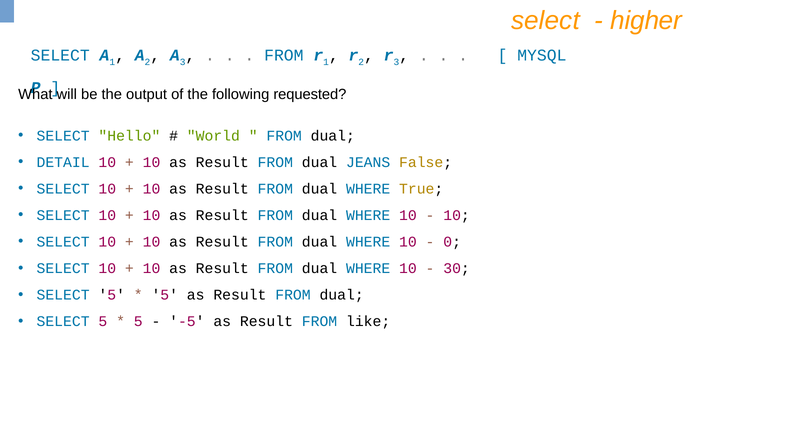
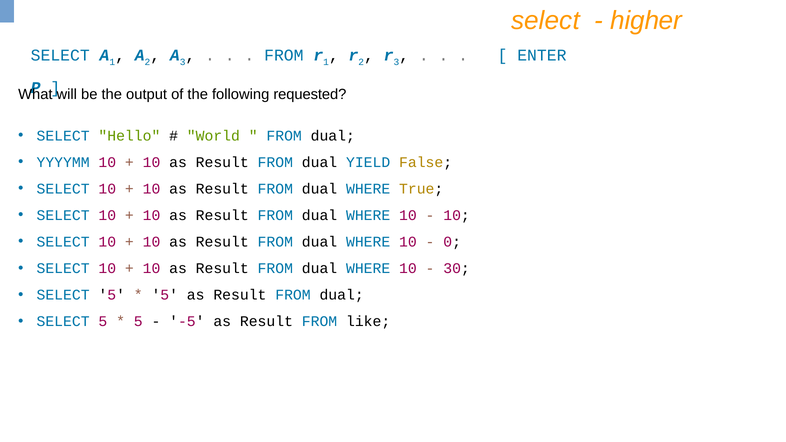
MYSQL: MYSQL -> ENTER
DETAIL: DETAIL -> YYYYMM
JEANS: JEANS -> YIELD
